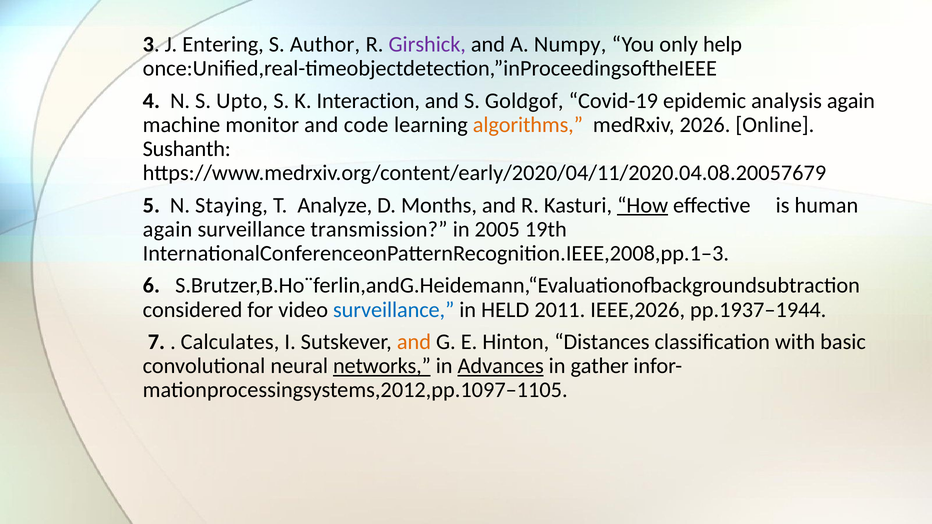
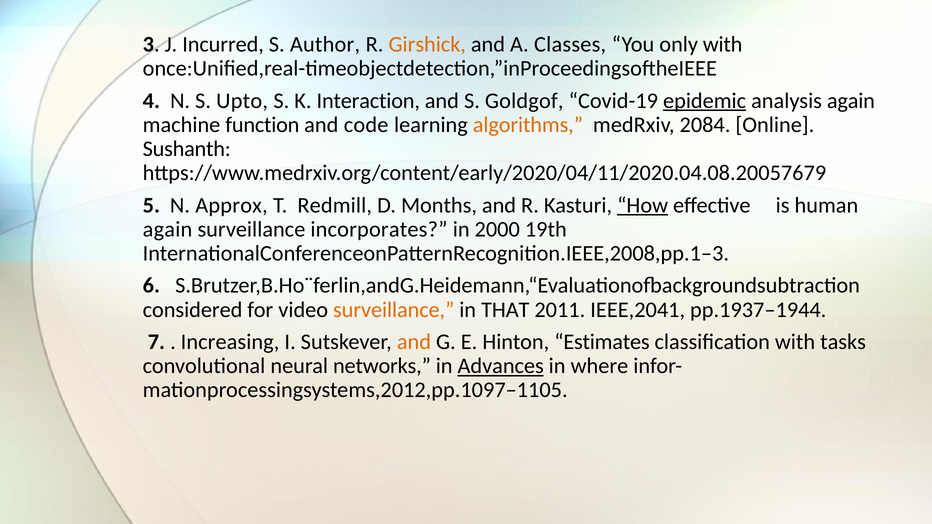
Entering: Entering -> Incurred
Girshick colour: purple -> orange
Numpy: Numpy -> Classes
only help: help -> with
epidemic underline: none -> present
monitor: monitor -> function
2026: 2026 -> 2084
Staying: Staying -> Approx
Analyze: Analyze -> Redmill
transmission: transmission -> incorporates
2005: 2005 -> 2000
surveillance at (394, 310) colour: blue -> orange
HELD: HELD -> THAT
IEEE,2026: IEEE,2026 -> IEEE,2041
Calculates: Calculates -> Increasing
Distances: Distances -> Estimates
basic: basic -> tasks
networks underline: present -> none
gather: gather -> where
